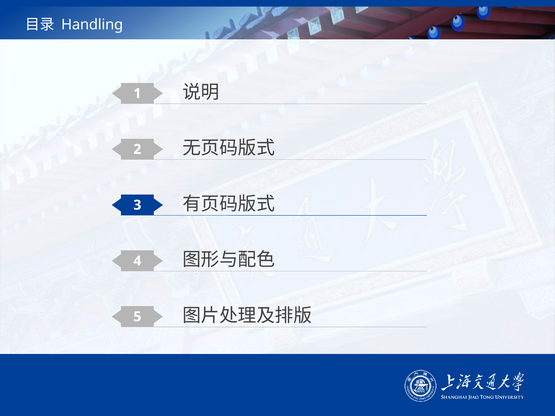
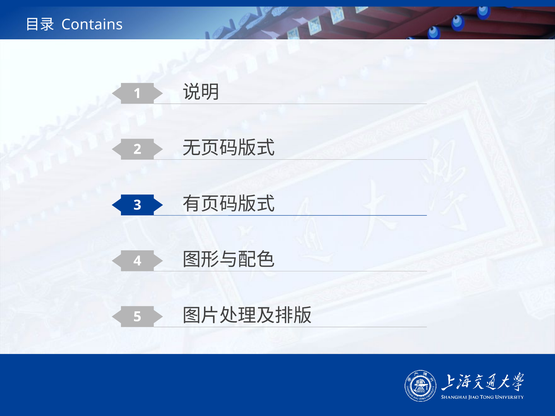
Handling: Handling -> Contains
